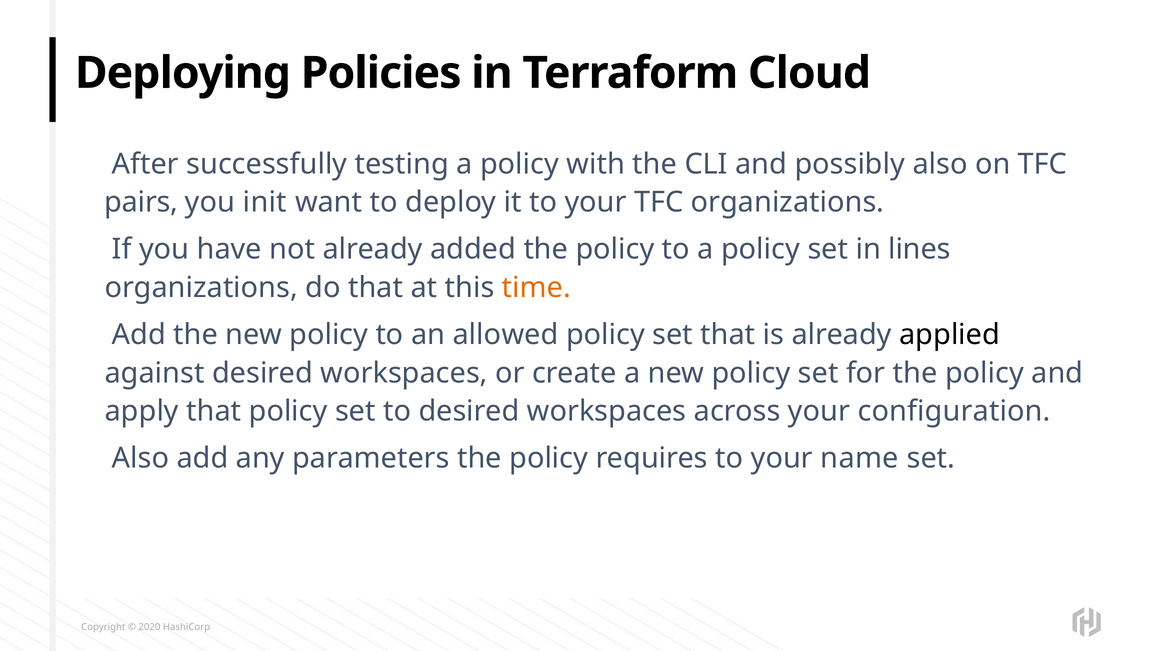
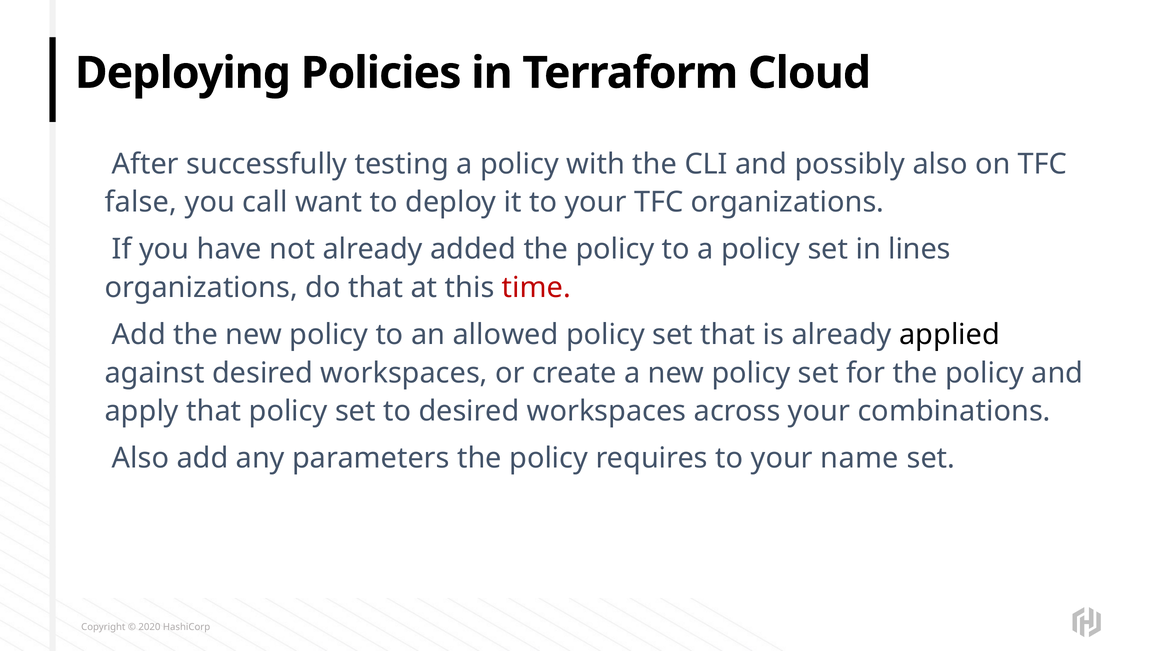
pairs: pairs -> false
init: init -> call
time colour: orange -> red
configuration: configuration -> combinations
